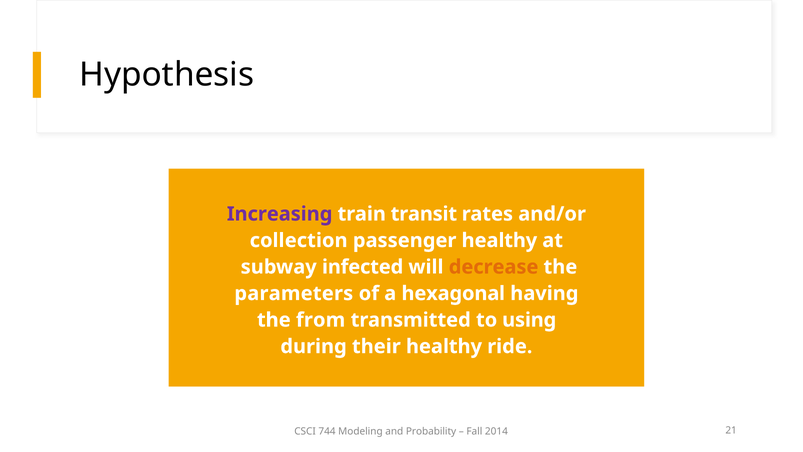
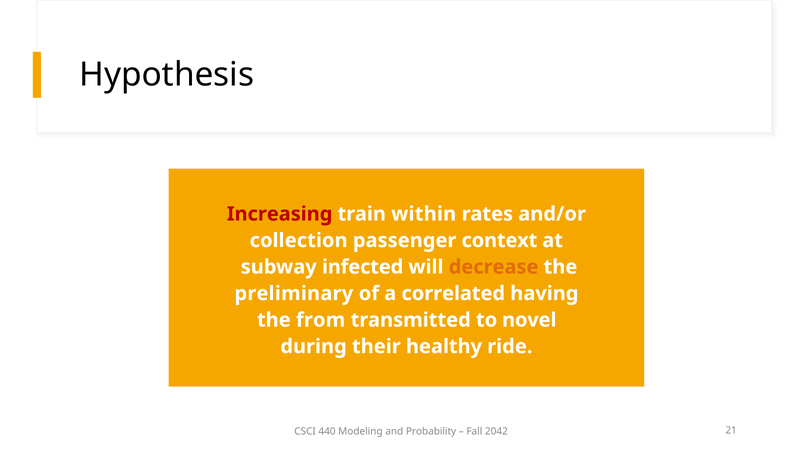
Increasing colour: purple -> red
transit: transit -> within
passenger healthy: healthy -> context
parameters: parameters -> preliminary
hexagonal: hexagonal -> correlated
using: using -> novel
744: 744 -> 440
2014: 2014 -> 2042
